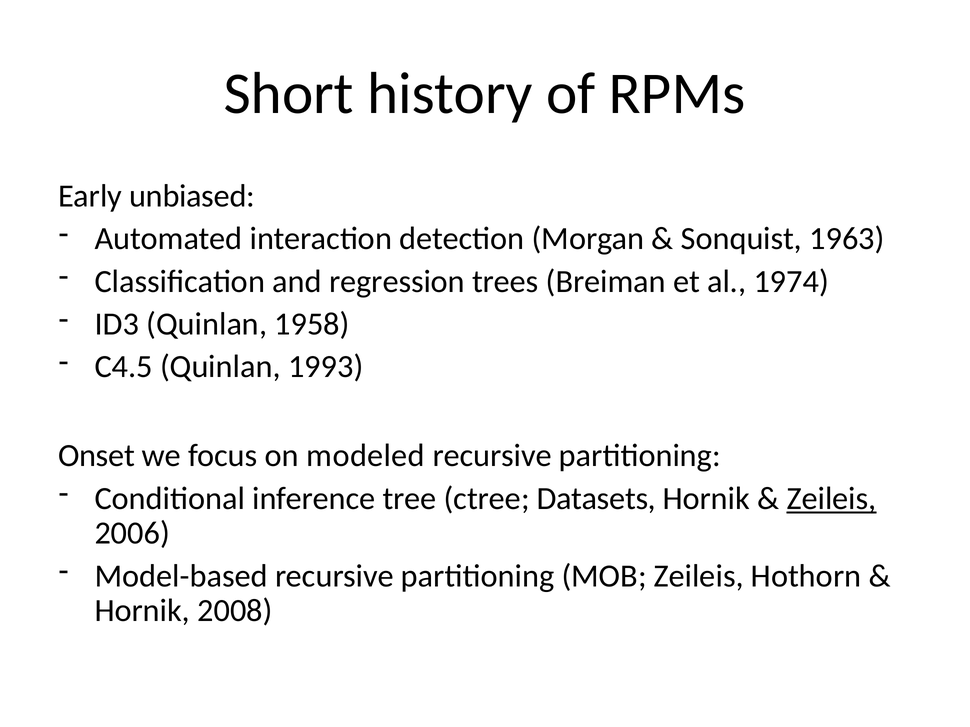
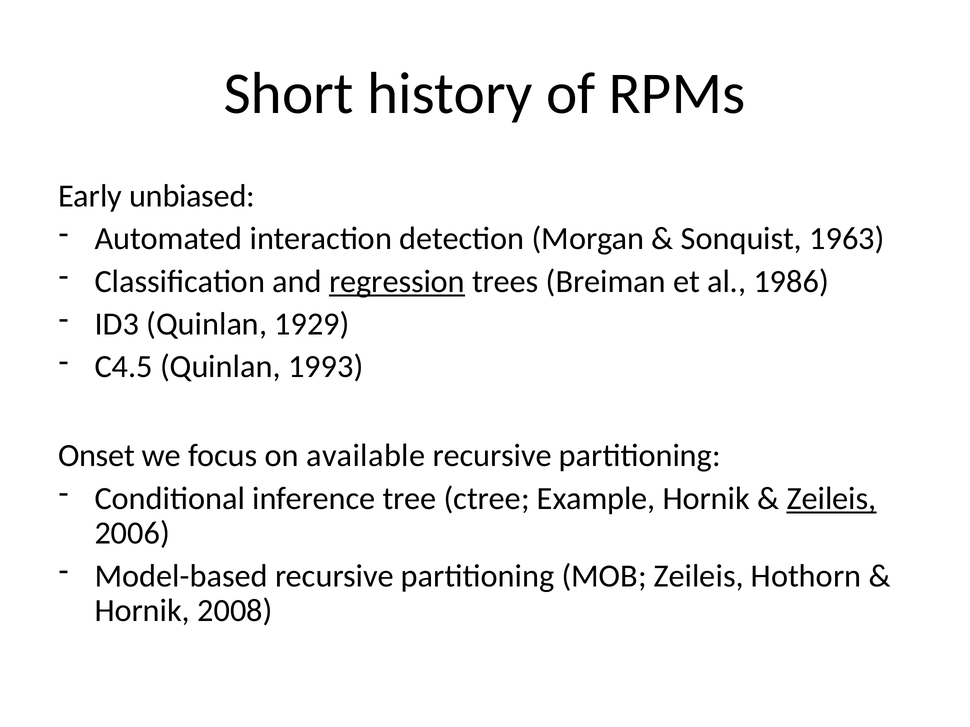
regression underline: none -> present
1974: 1974 -> 1986
1958: 1958 -> 1929
modeled: modeled -> available
Datasets: Datasets -> Example
